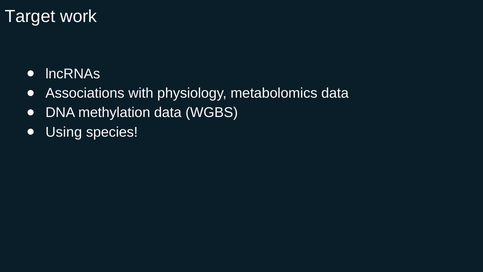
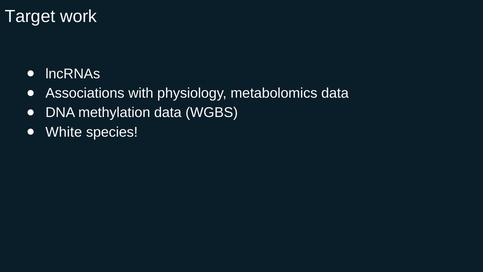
Using: Using -> White
